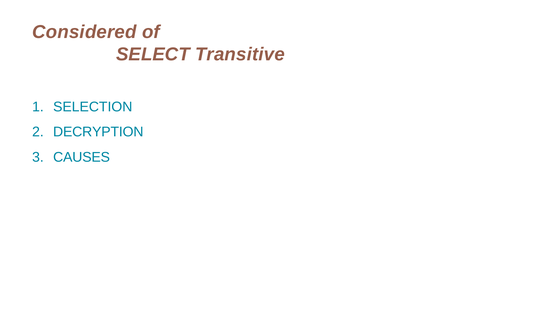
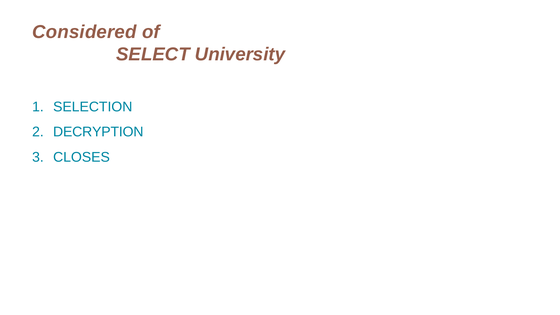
Transitive: Transitive -> University
CAUSES: CAUSES -> CLOSES
